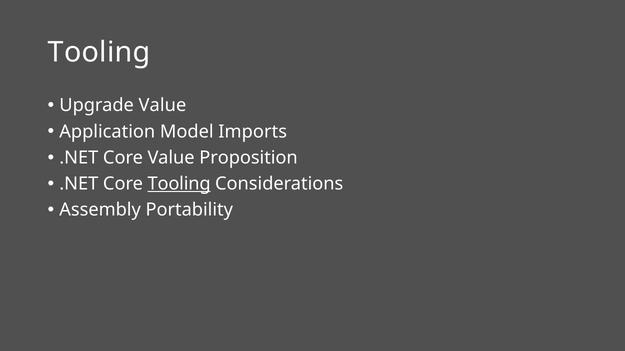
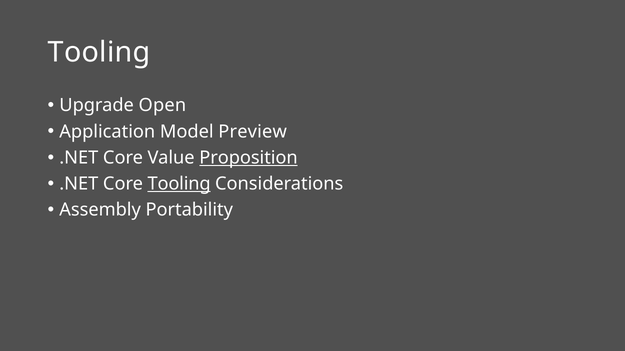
Upgrade Value: Value -> Open
Imports: Imports -> Preview
Proposition underline: none -> present
